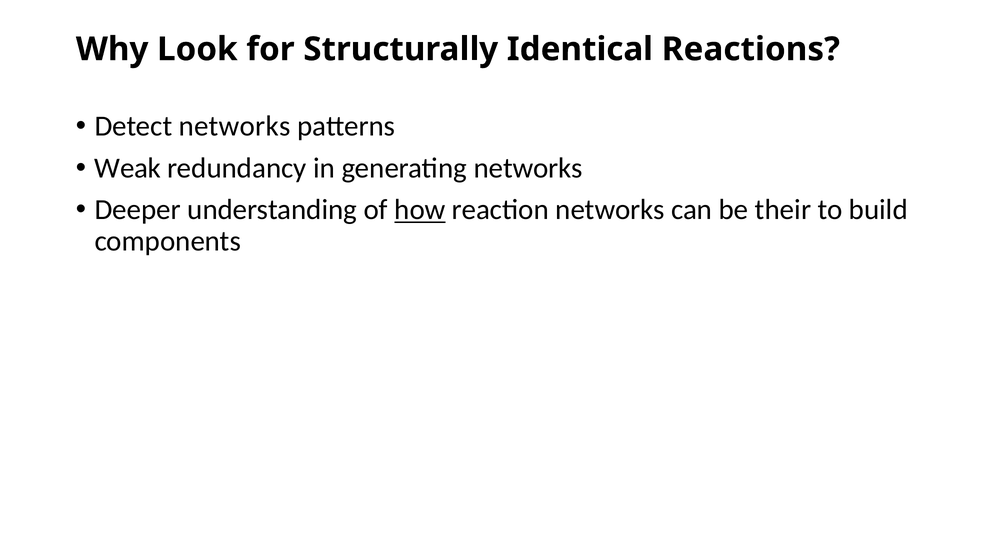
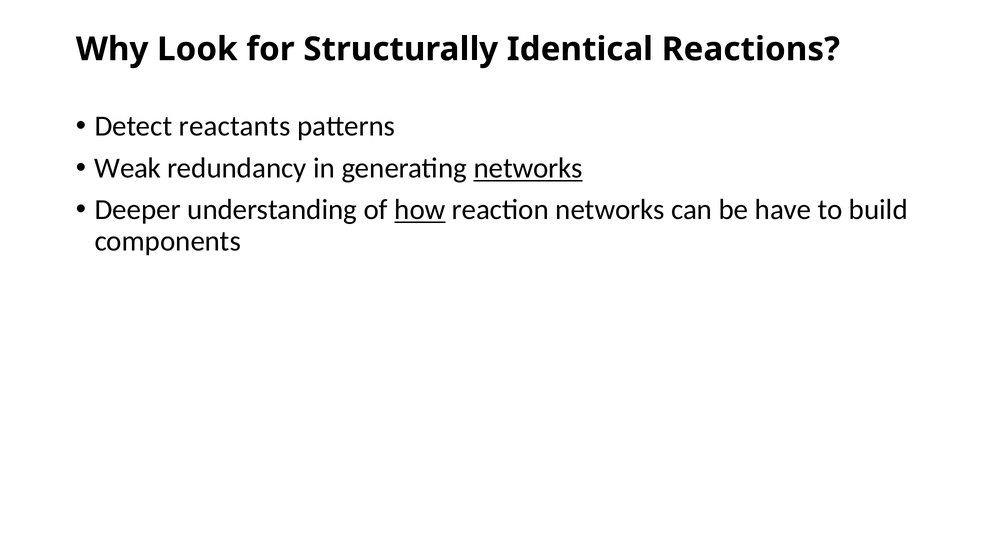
Detect networks: networks -> reactants
networks at (528, 168) underline: none -> present
their: their -> have
